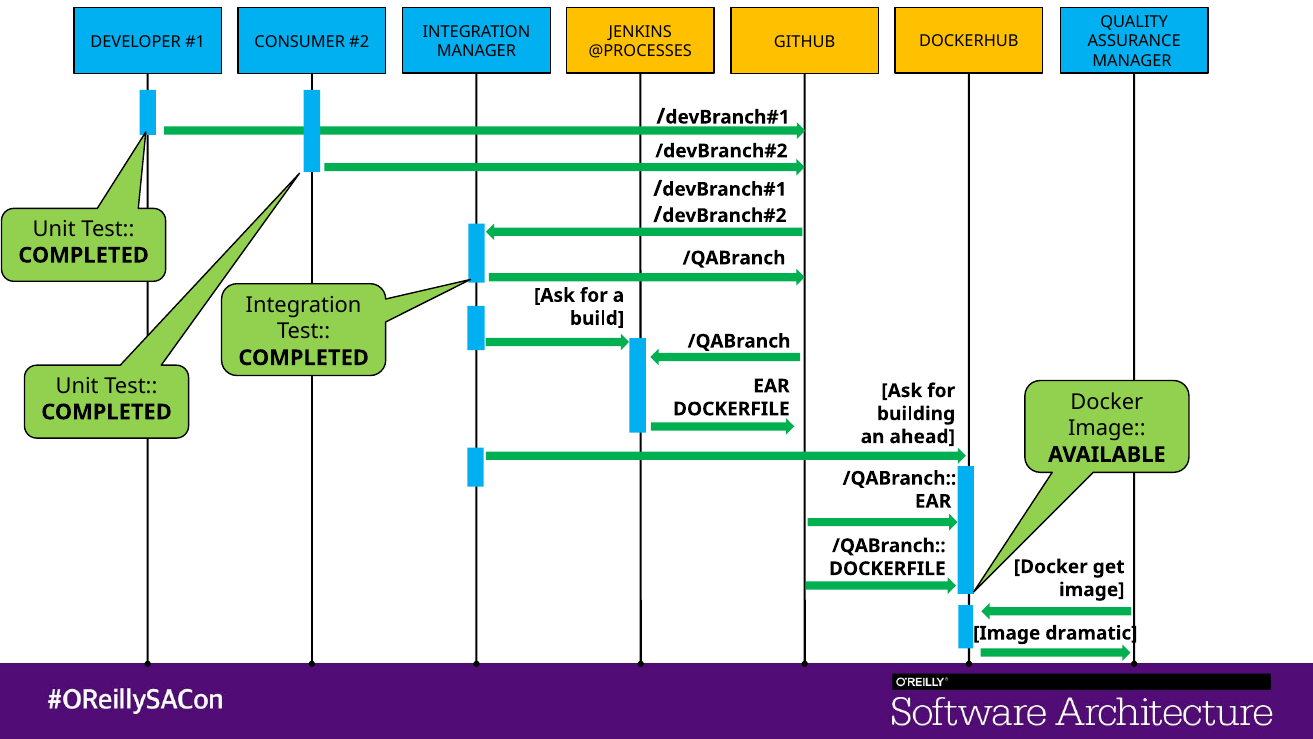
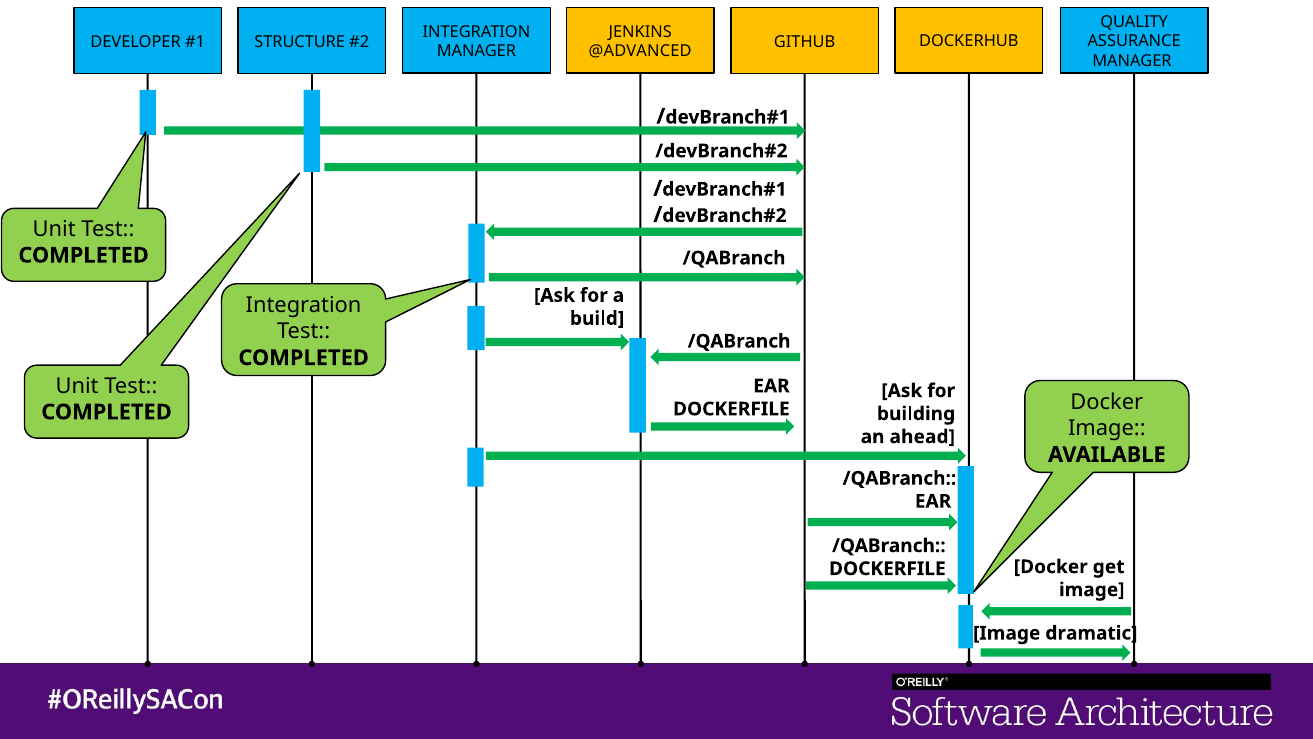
CONSUMER: CONSUMER -> STRUCTURE
@PROCESSES: @PROCESSES -> @ADVANCED
